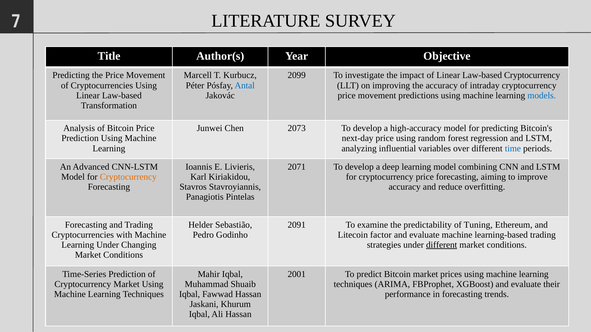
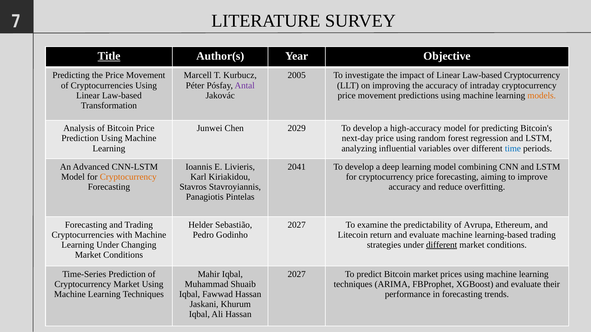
Title underline: none -> present
2099: 2099 -> 2005
Antal colour: blue -> purple
models colour: blue -> orange
2073: 2073 -> 2029
2071: 2071 -> 2041
2091 at (297, 225): 2091 -> 2027
Tuning: Tuning -> Avrupa
factor: factor -> return
2001 at (297, 274): 2001 -> 2027
